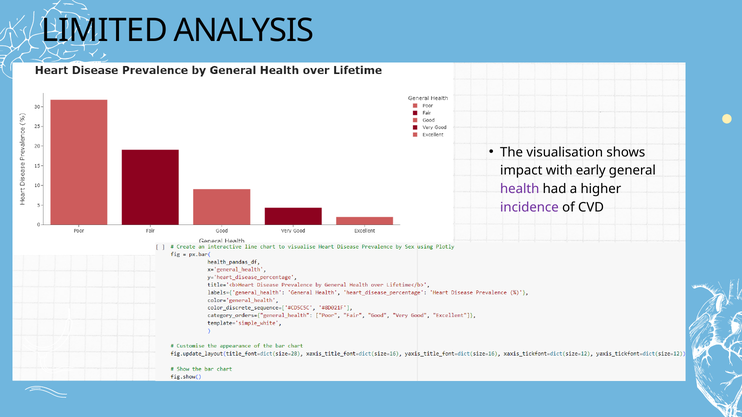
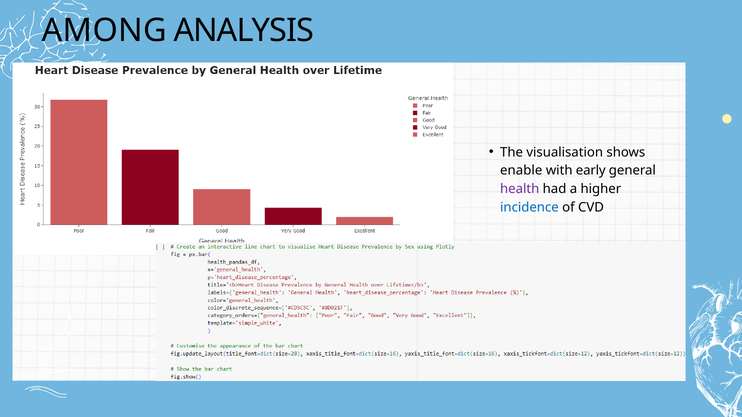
LIMITED: LIMITED -> AMONG
impact: impact -> enable
incidence colour: purple -> blue
